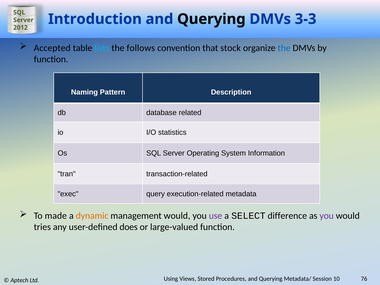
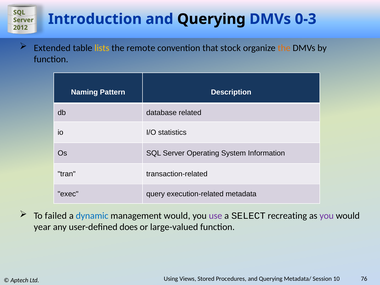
3-3: 3-3 -> 0-3
Accepted: Accepted -> Extended
lists colour: light blue -> yellow
follows: follows -> remote
the at (284, 48) colour: blue -> orange
made: made -> failed
dynamic colour: orange -> blue
difference: difference -> recreating
tries: tries -> year
